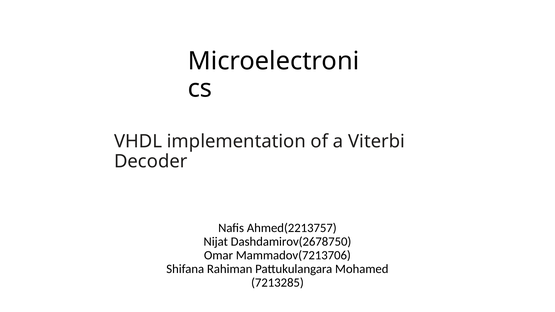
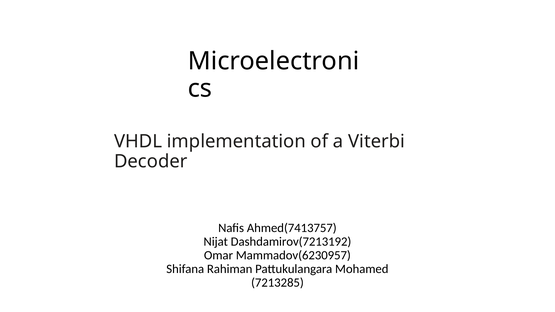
Ahmed(2213757: Ahmed(2213757 -> Ahmed(7413757
Dashdamirov(2678750: Dashdamirov(2678750 -> Dashdamirov(7213192
Mammadov(7213706: Mammadov(7213706 -> Mammadov(6230957
